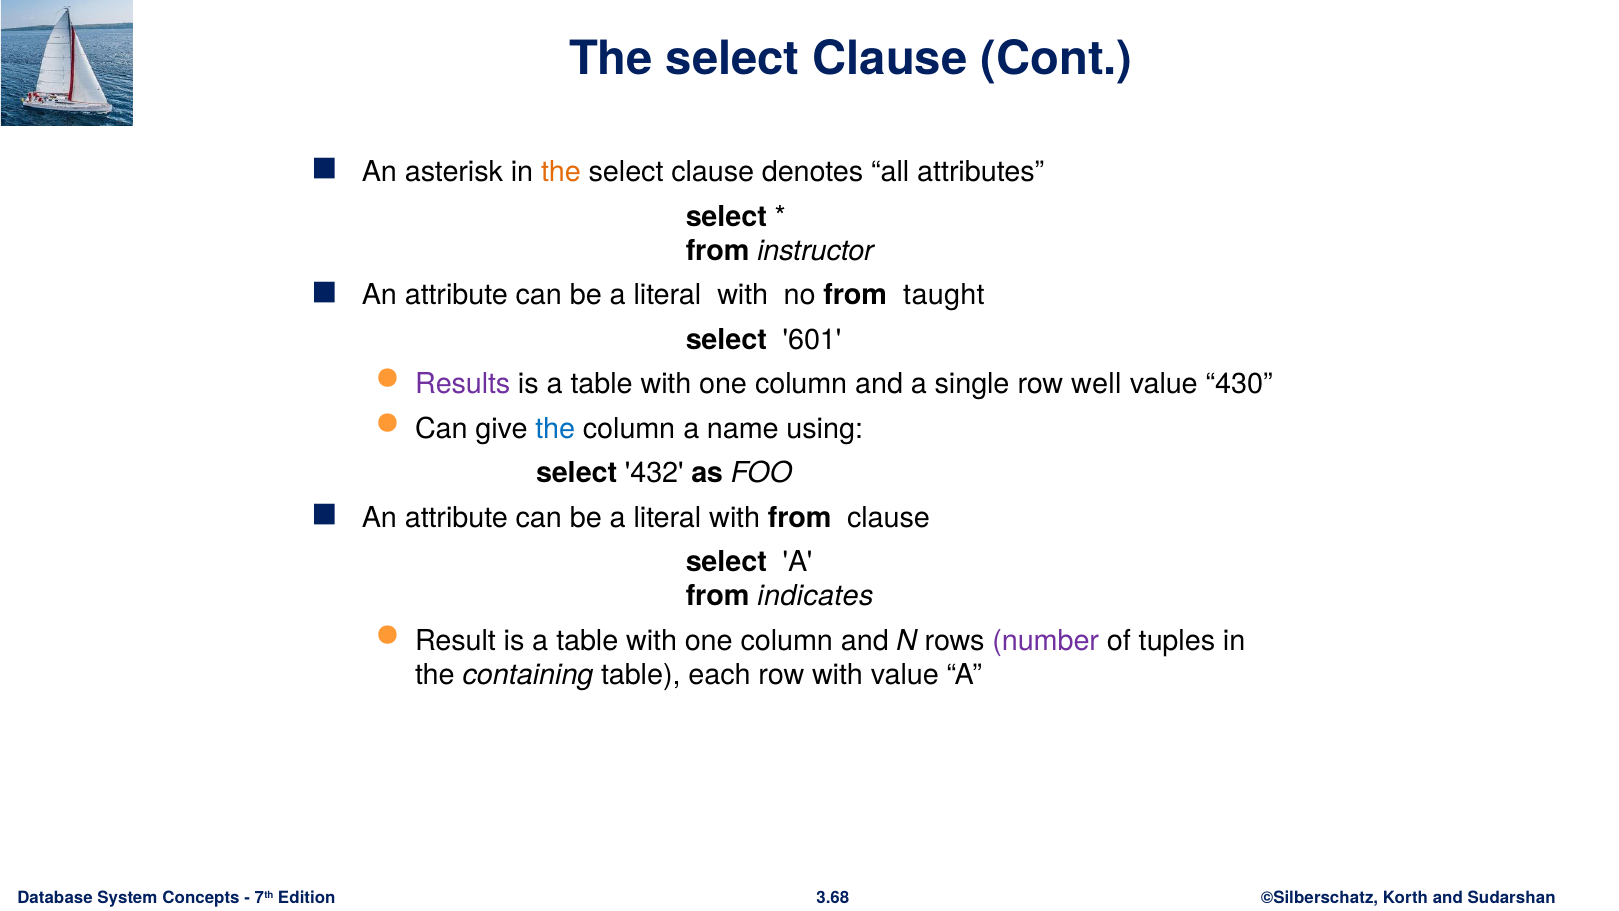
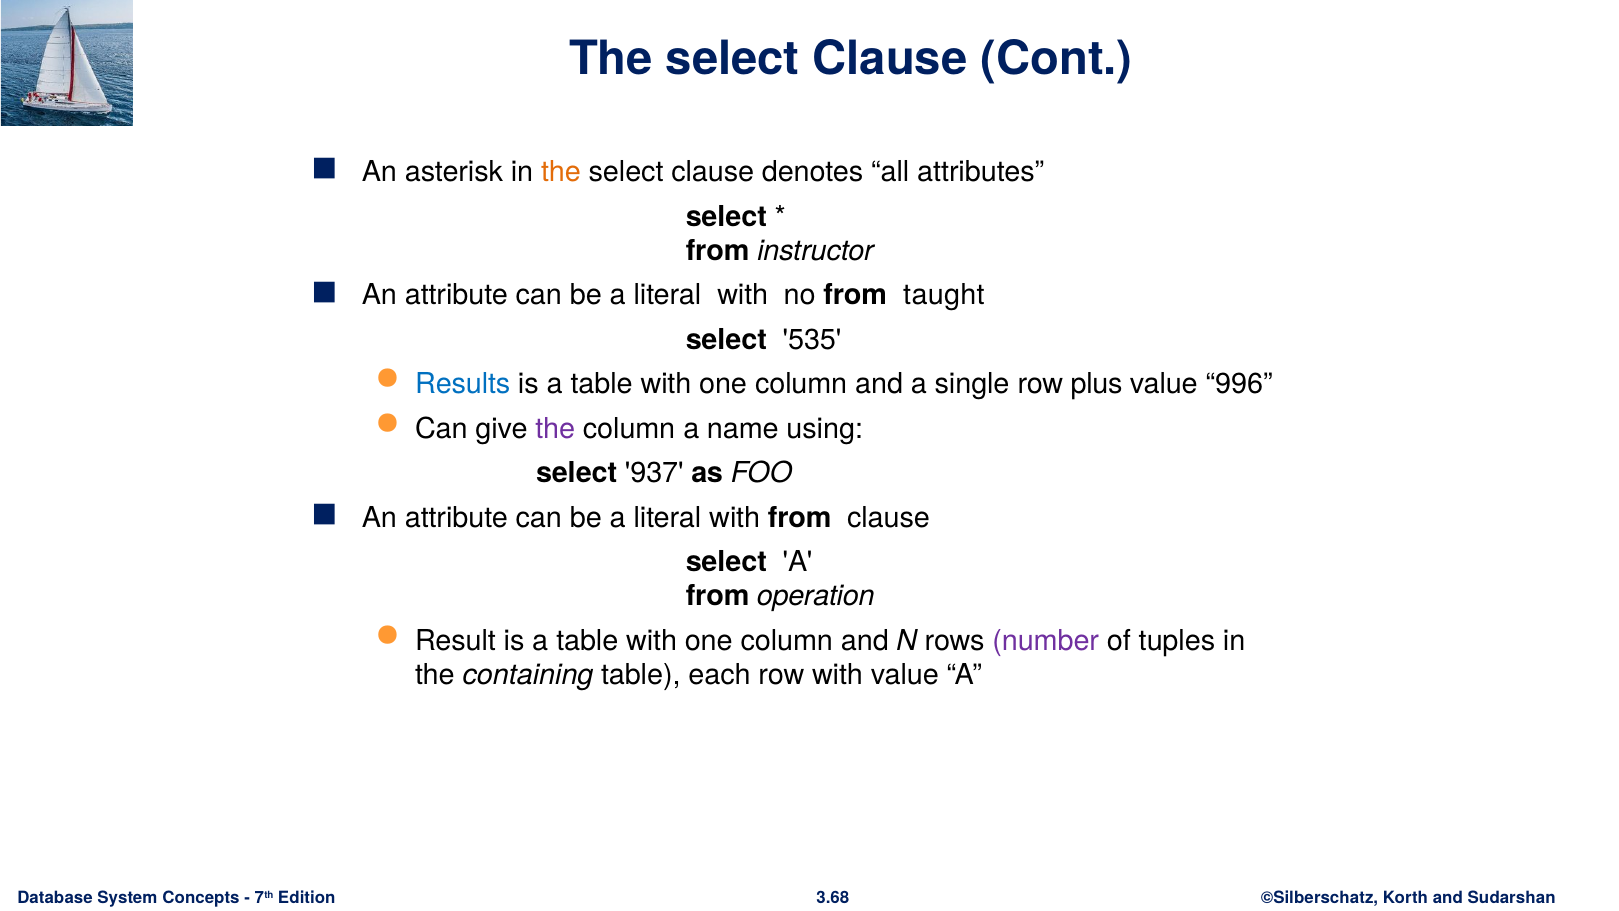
601: 601 -> 535
Results colour: purple -> blue
well: well -> plus
430: 430 -> 996
the at (555, 429) colour: blue -> purple
432: 432 -> 937
indicates: indicates -> operation
